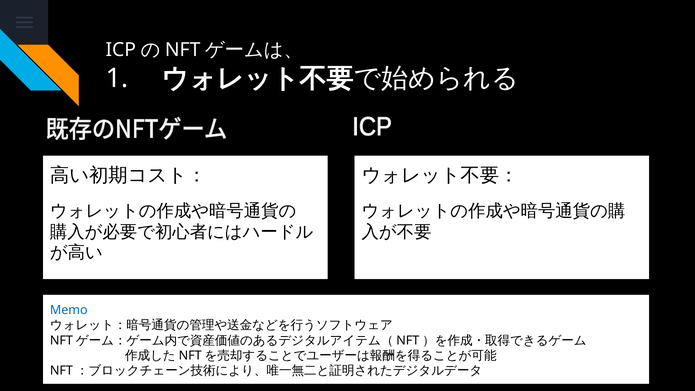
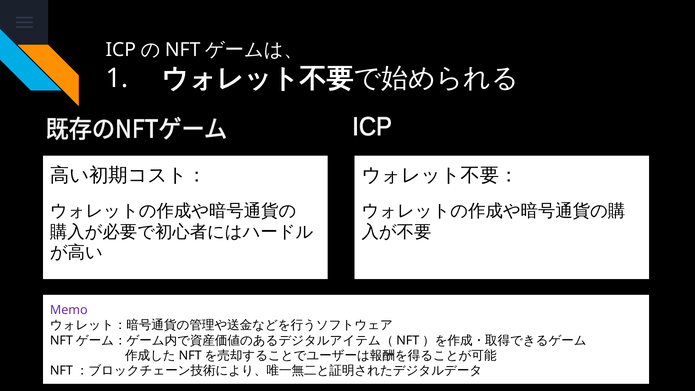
Memo colour: blue -> purple
